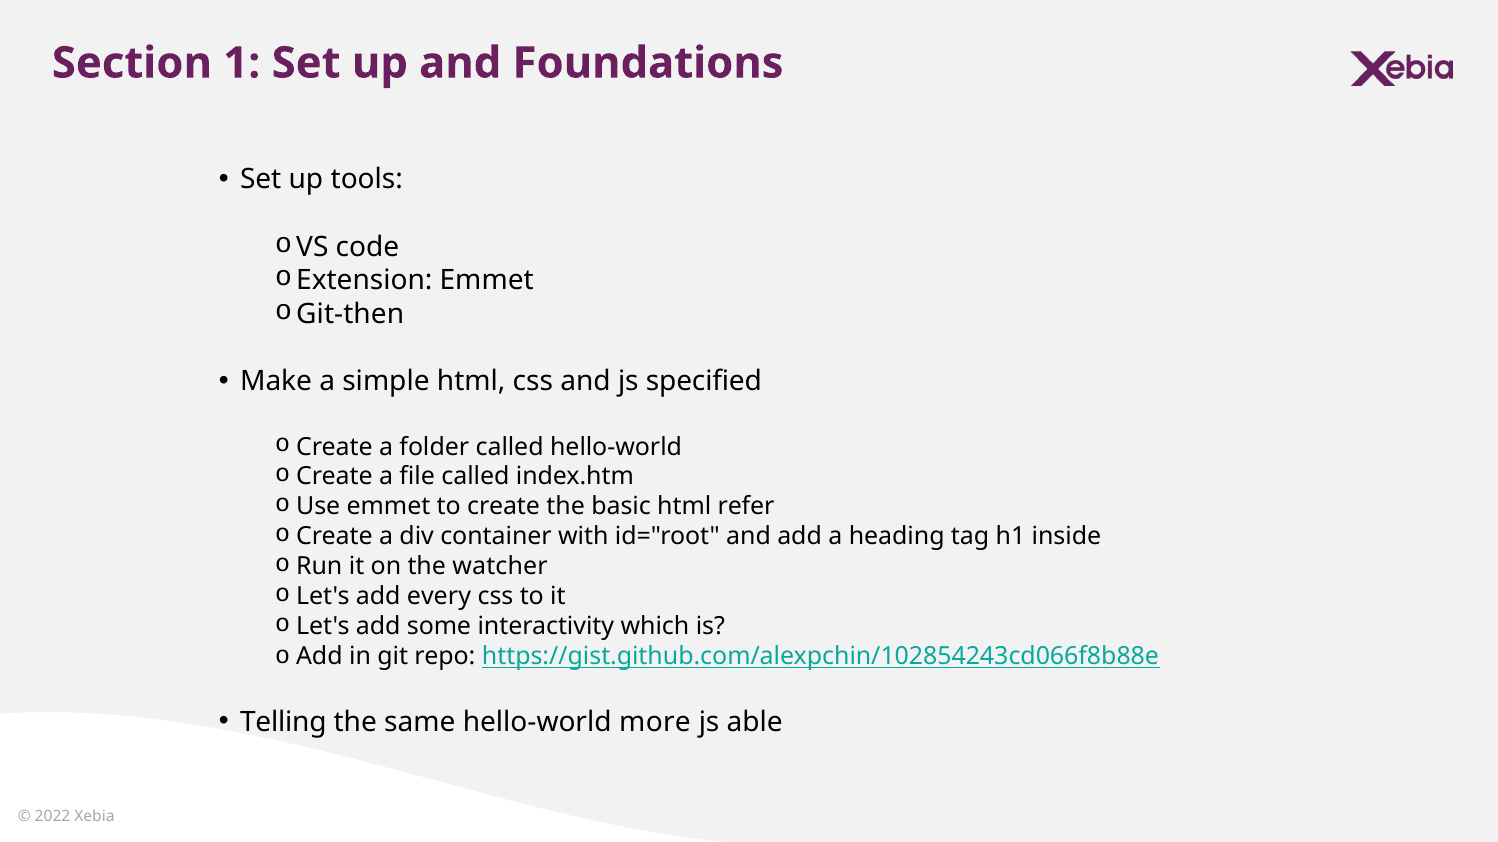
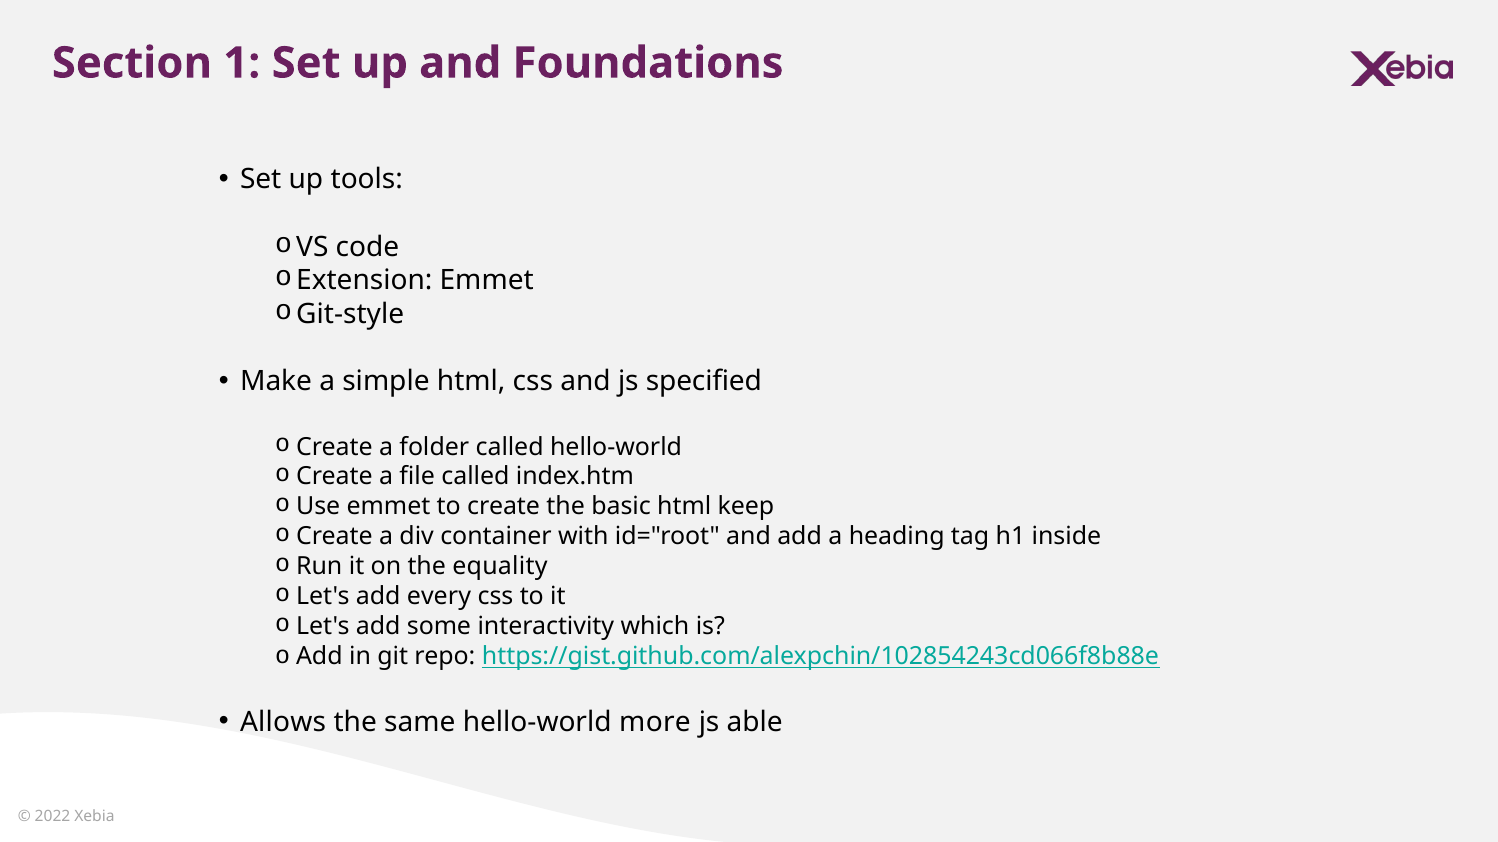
Git-then: Git-then -> Git-style
refer: refer -> keep
watcher: watcher -> equality
Telling: Telling -> Allows
